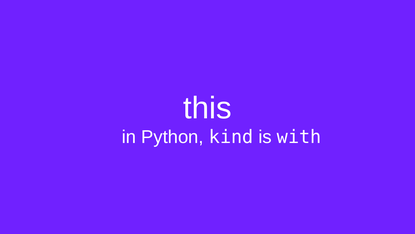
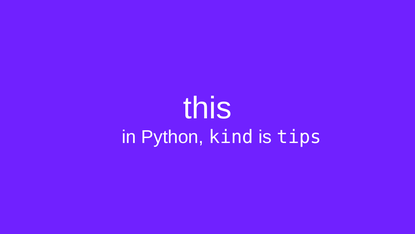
with: with -> tips
